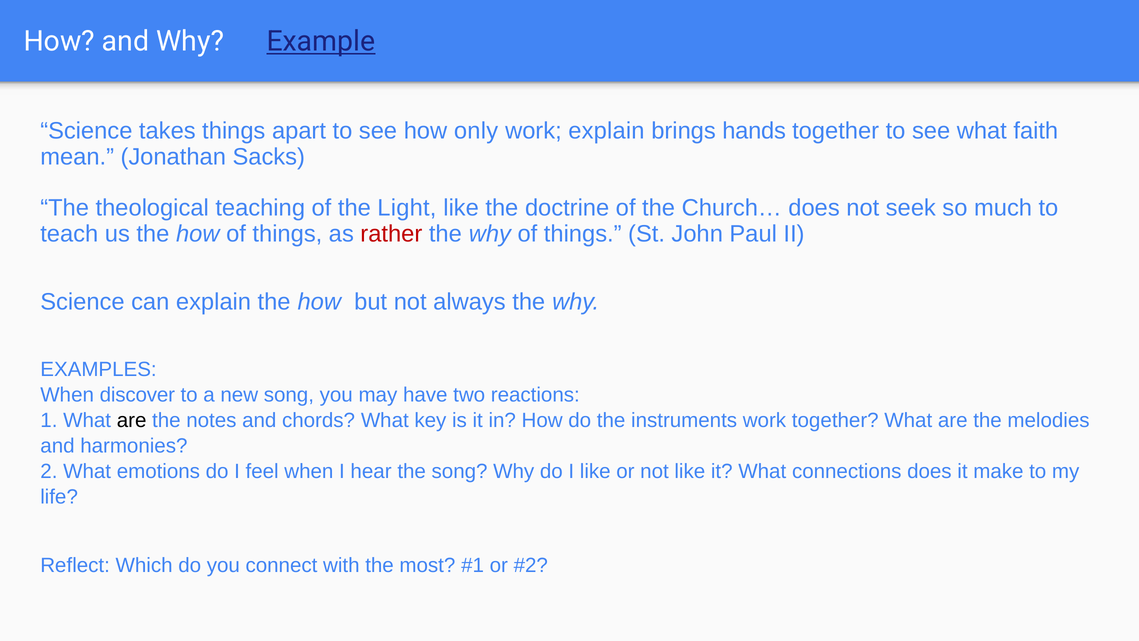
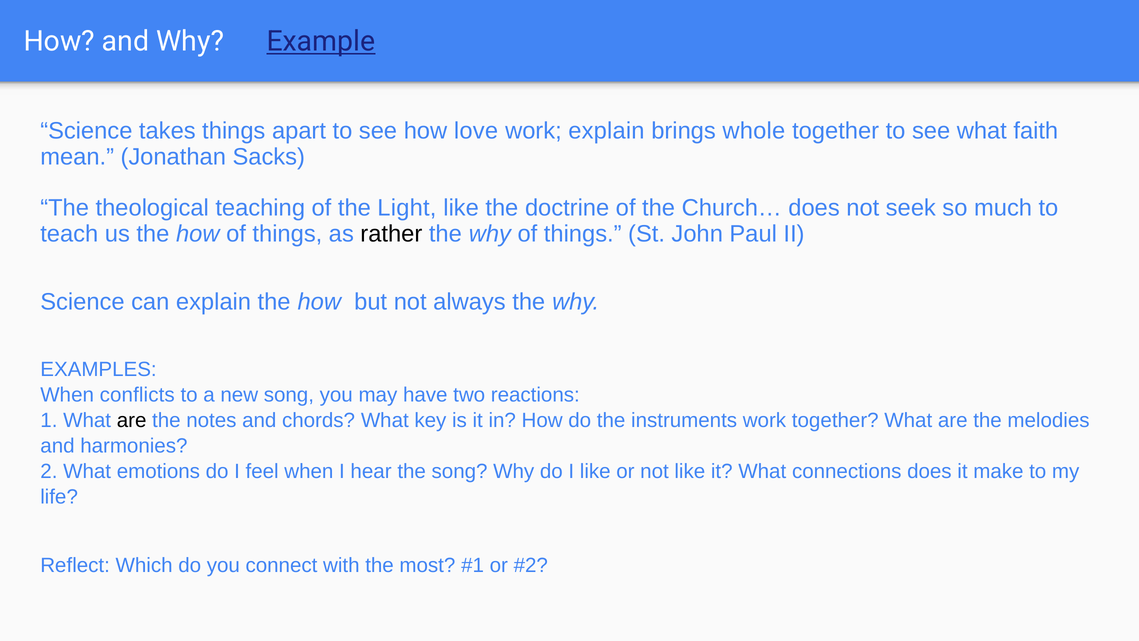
only: only -> love
hands: hands -> whole
rather colour: red -> black
discover: discover -> conflicts
